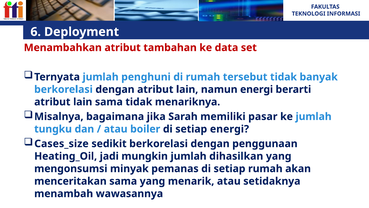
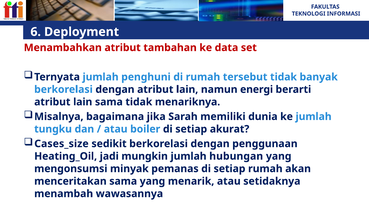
pasar: pasar -> dunia
setiap energi: energi -> akurat
dihasilkan: dihasilkan -> hubungan
